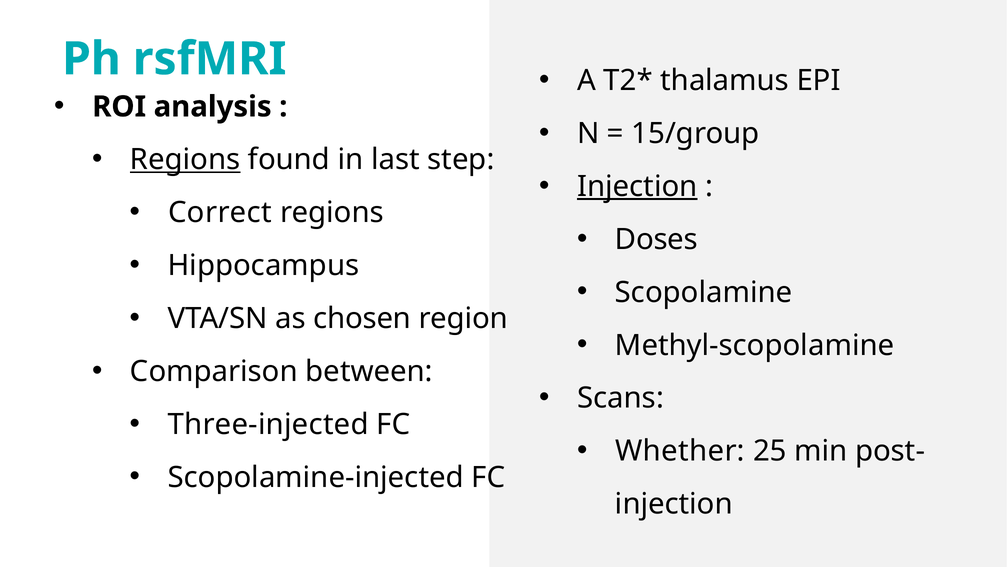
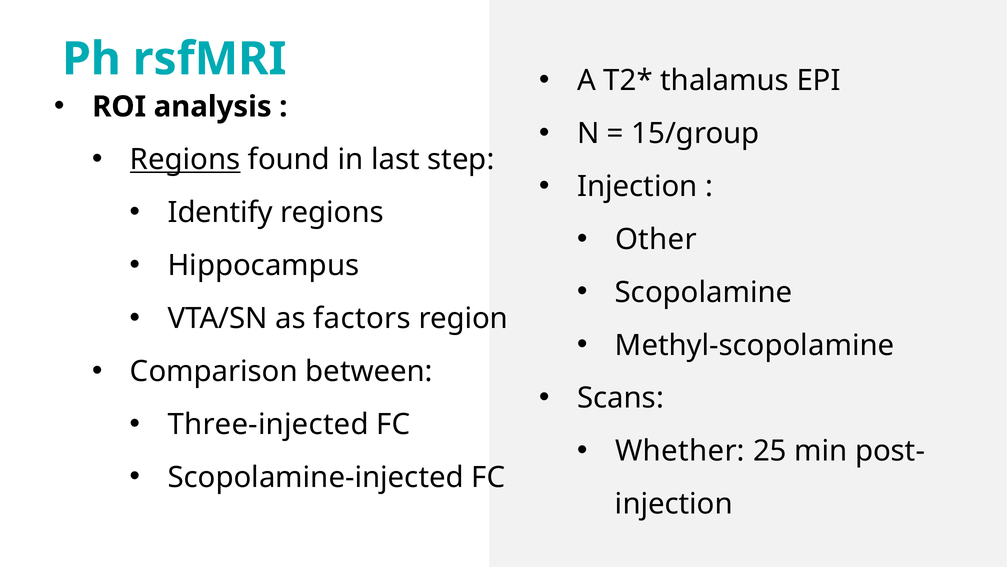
Injection at (637, 186) underline: present -> none
Correct: Correct -> Identify
Doses: Doses -> Other
chosen: chosen -> factors
